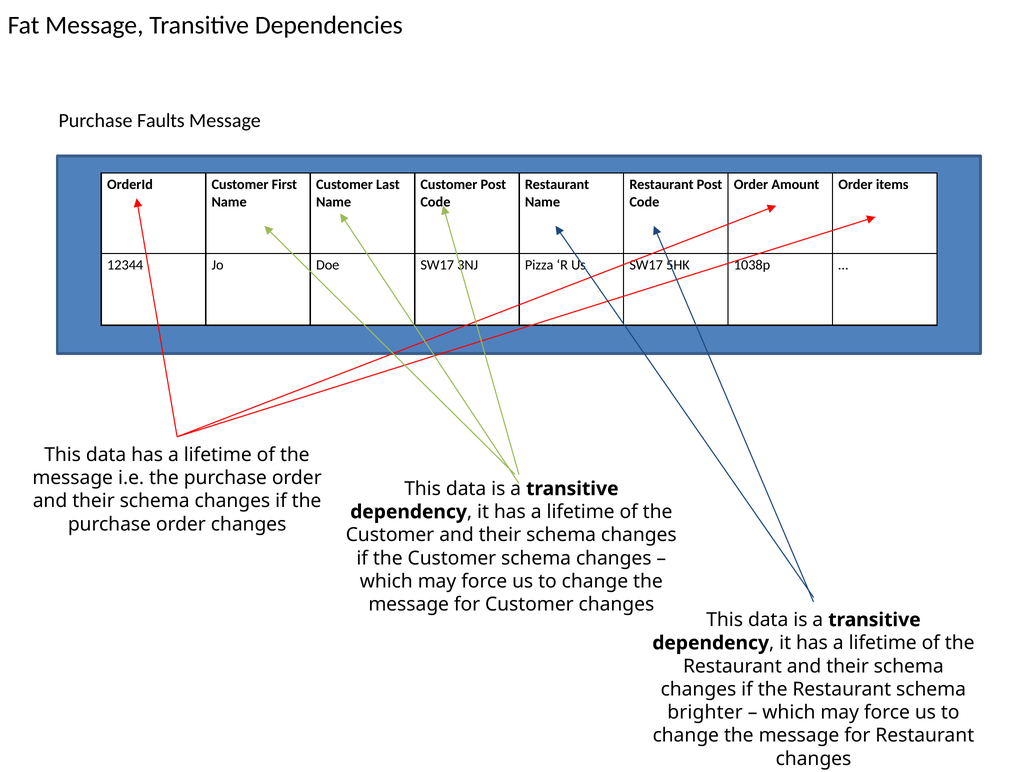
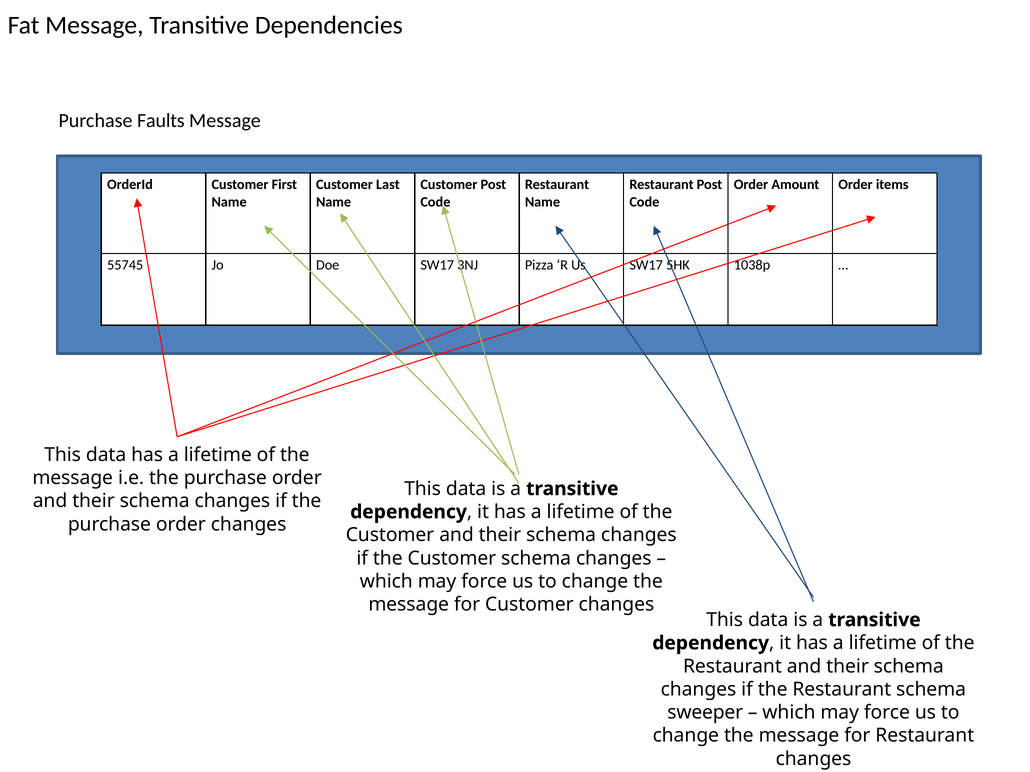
12344: 12344 -> 55745
brighter: brighter -> sweeper
